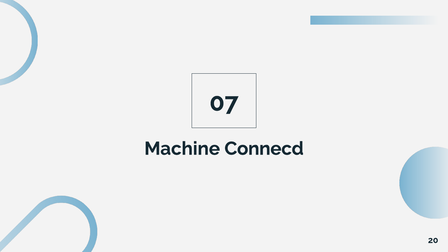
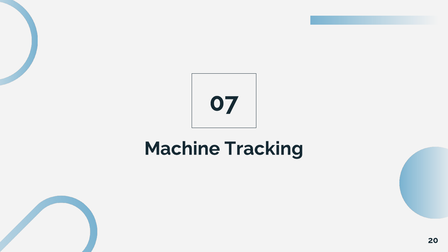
Connecd: Connecd -> Tracking
